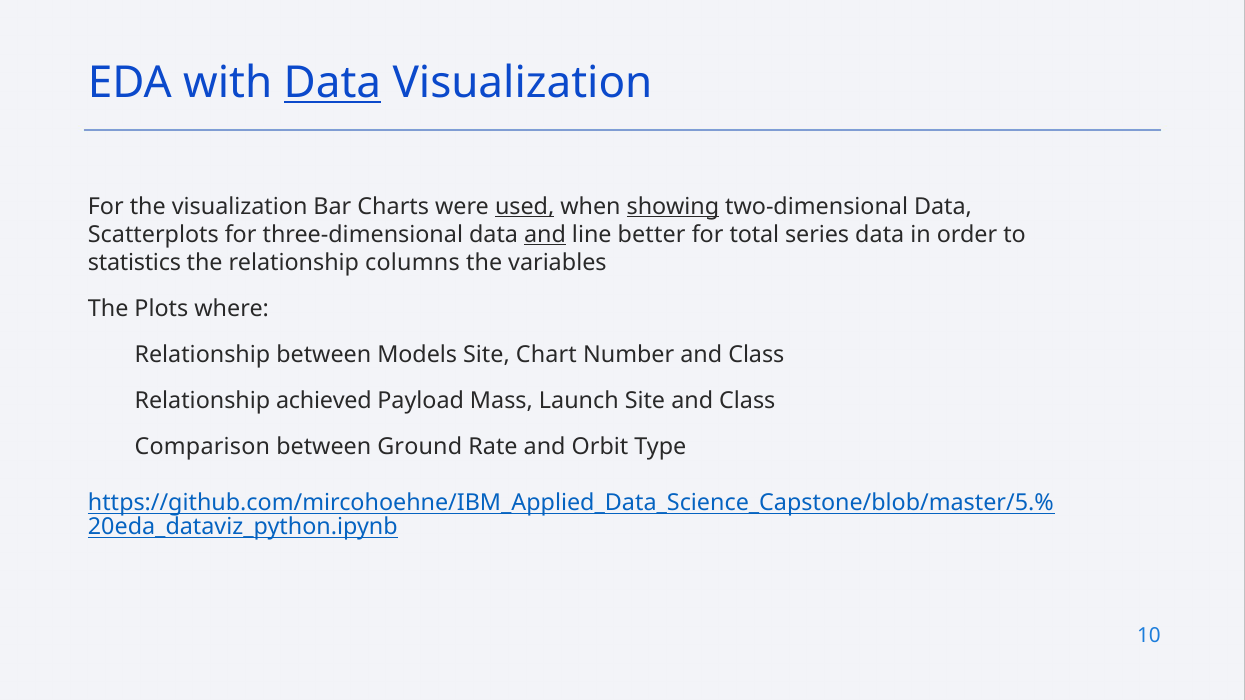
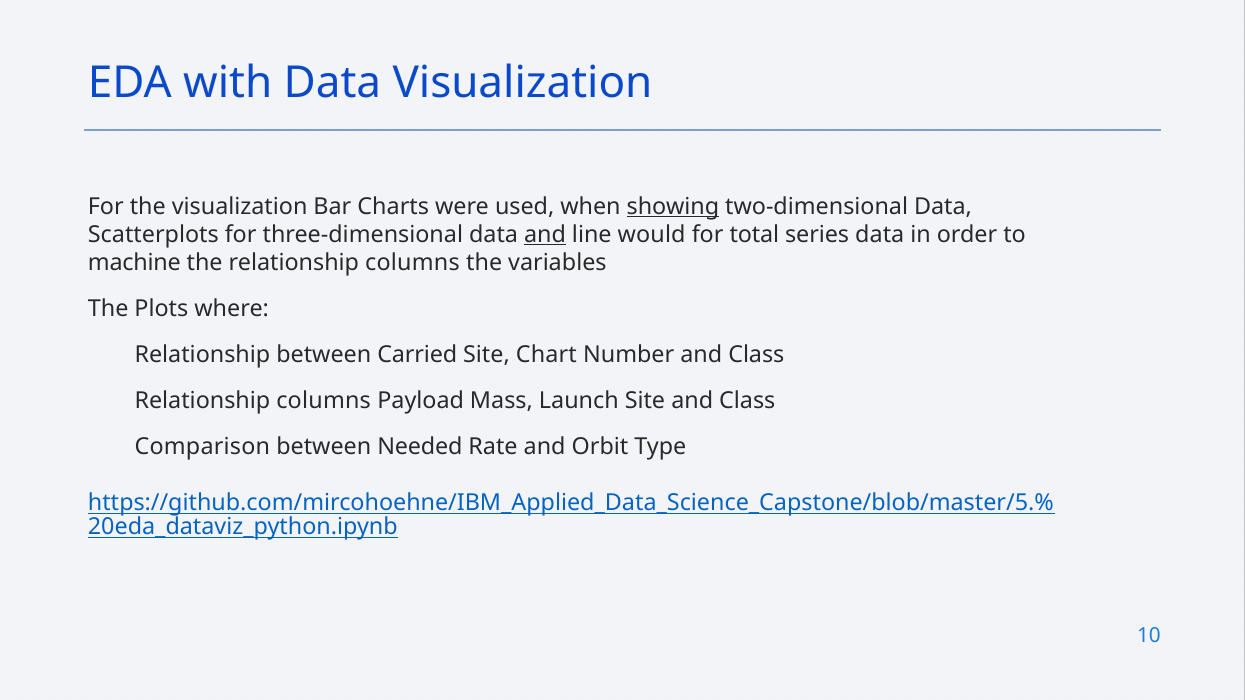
Data at (332, 83) underline: present -> none
used underline: present -> none
better: better -> would
statistics: statistics -> machine
Models: Models -> Carried
achieved at (324, 401): achieved -> columns
Ground: Ground -> Needed
